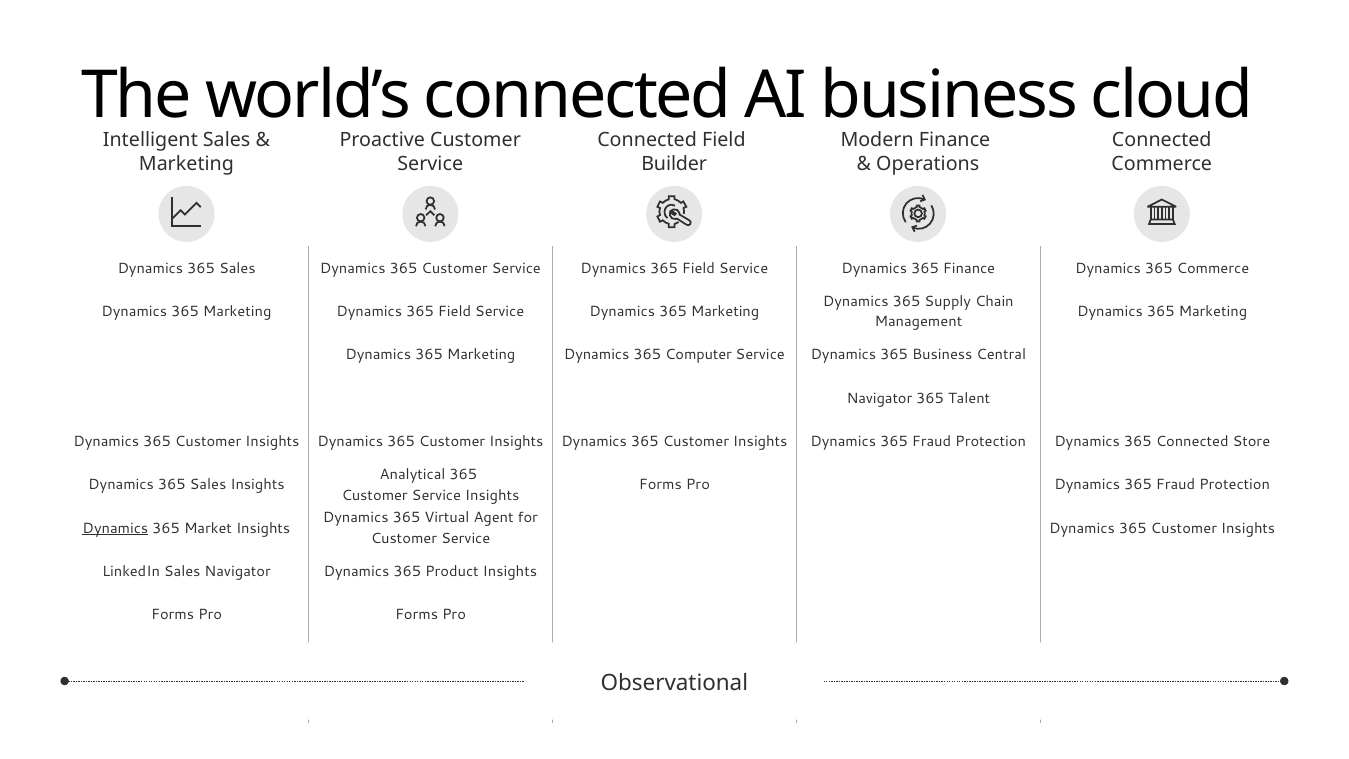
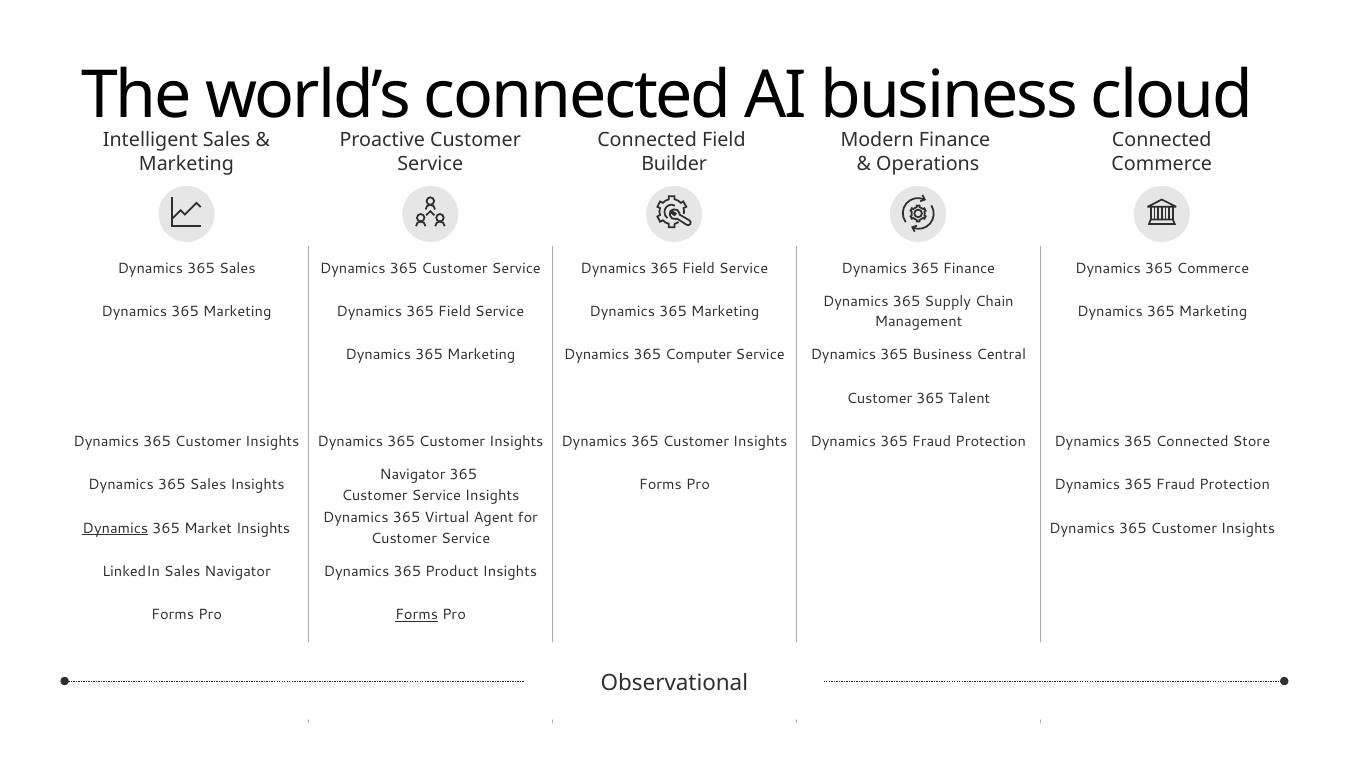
Navigator at (879, 398): Navigator -> Customer
Analytical at (413, 475): Analytical -> Navigator
Forms at (417, 615) underline: none -> present
